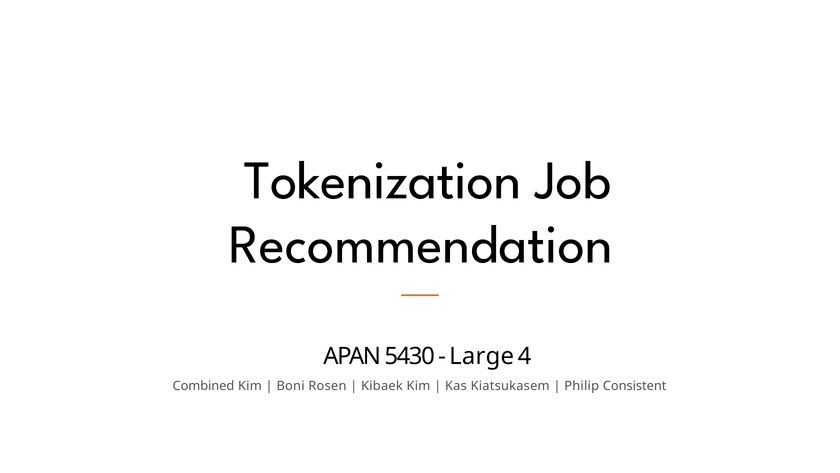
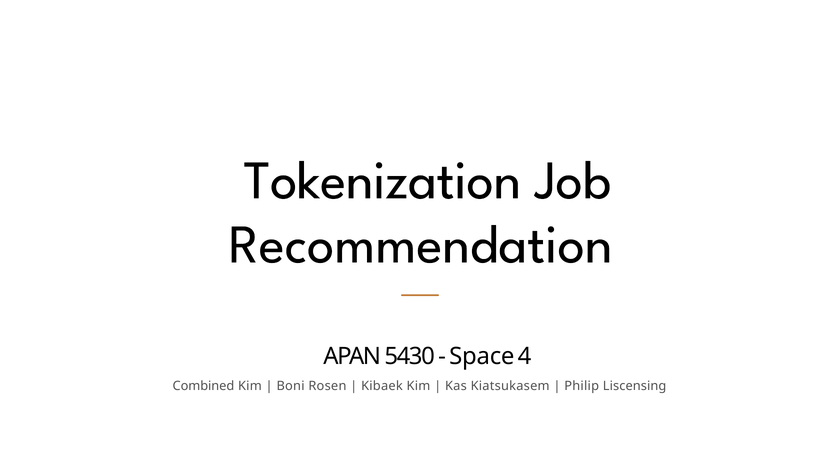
Large: Large -> Space
Consistent: Consistent -> Liscensing
